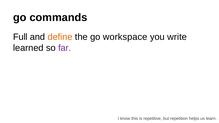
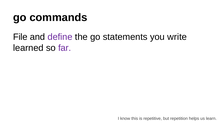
Full: Full -> File
define colour: orange -> purple
workspace: workspace -> statements
